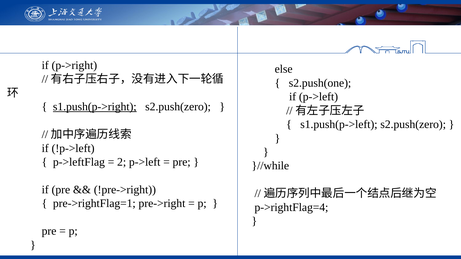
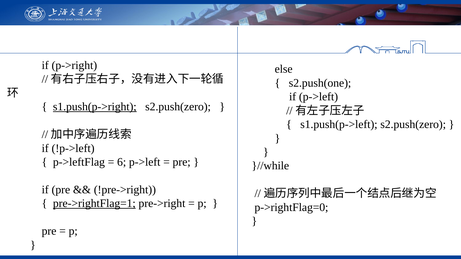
2: 2 -> 6
pre->rightFlag=1 underline: none -> present
p->rightFlag=4: p->rightFlag=4 -> p->rightFlag=0
